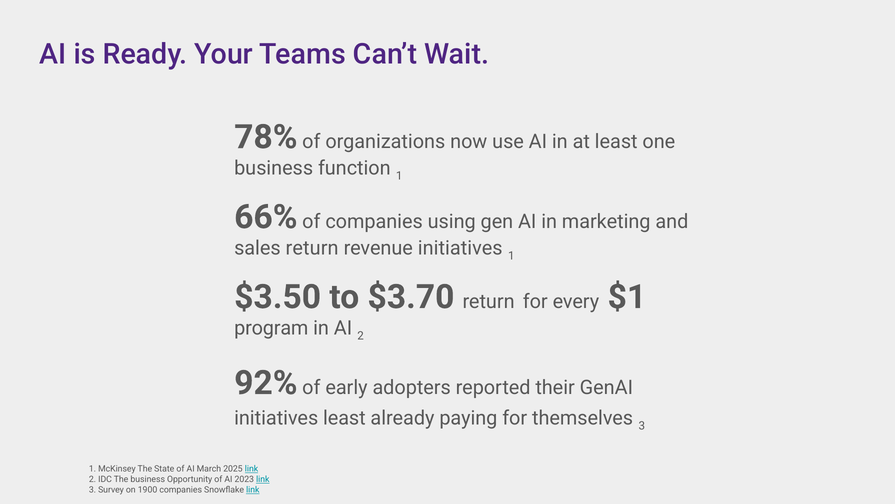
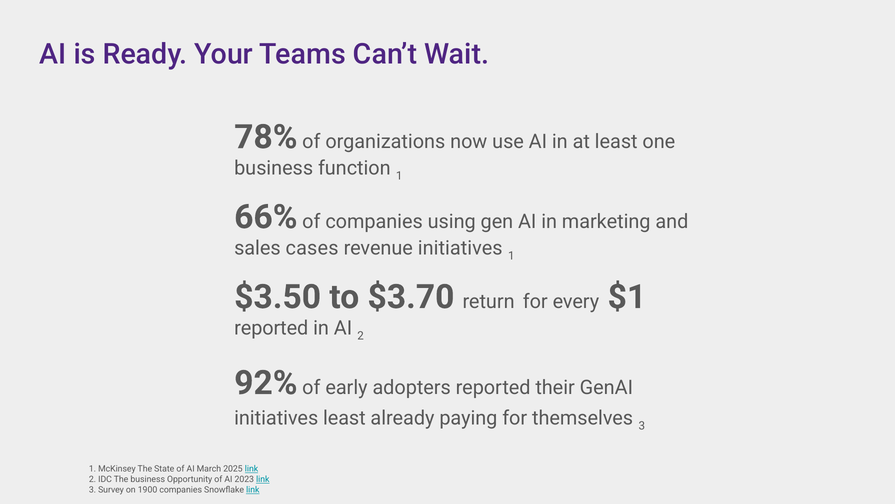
sales return: return -> cases
program at (271, 328): program -> reported
